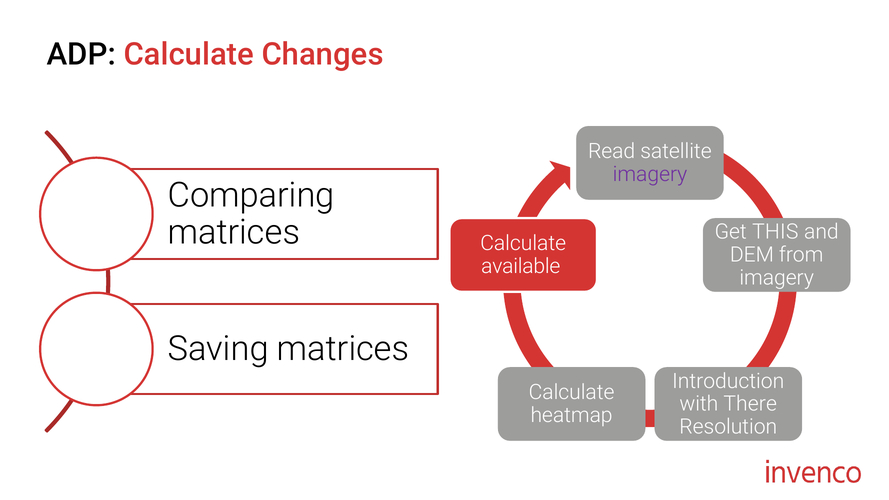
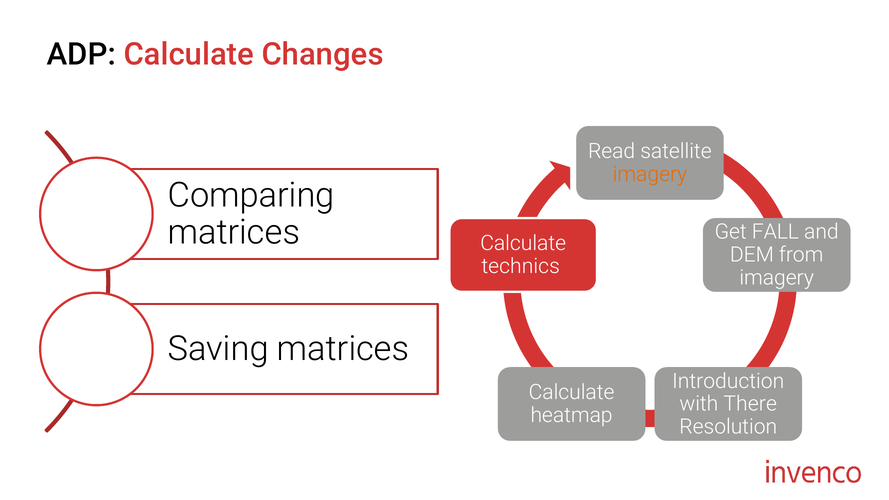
imagery at (650, 174) colour: purple -> orange
THIS: THIS -> FALL
available: available -> technics
